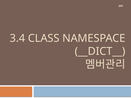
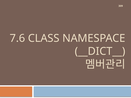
3.4: 3.4 -> 7.6
